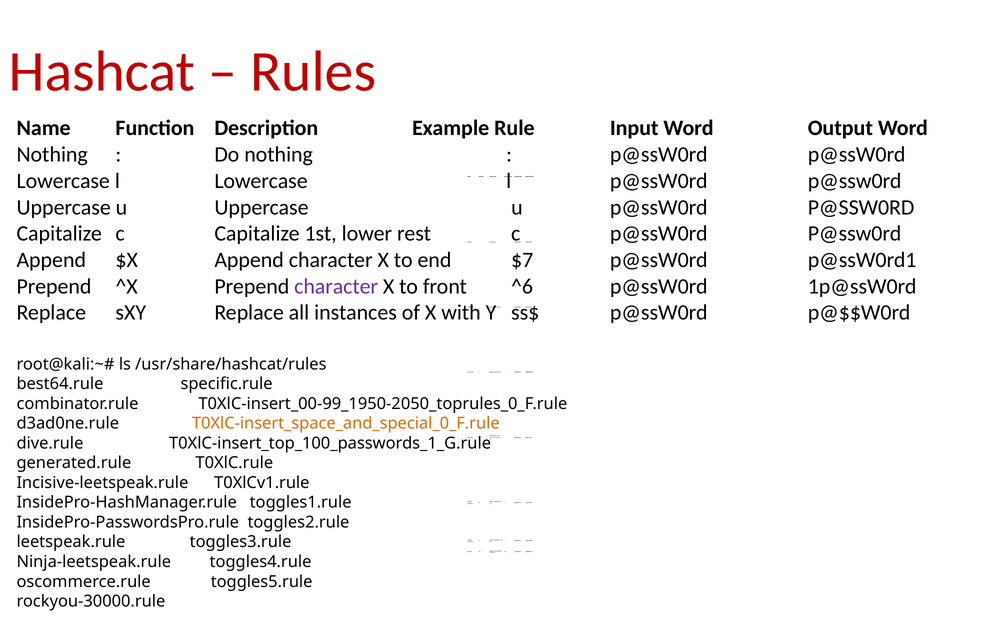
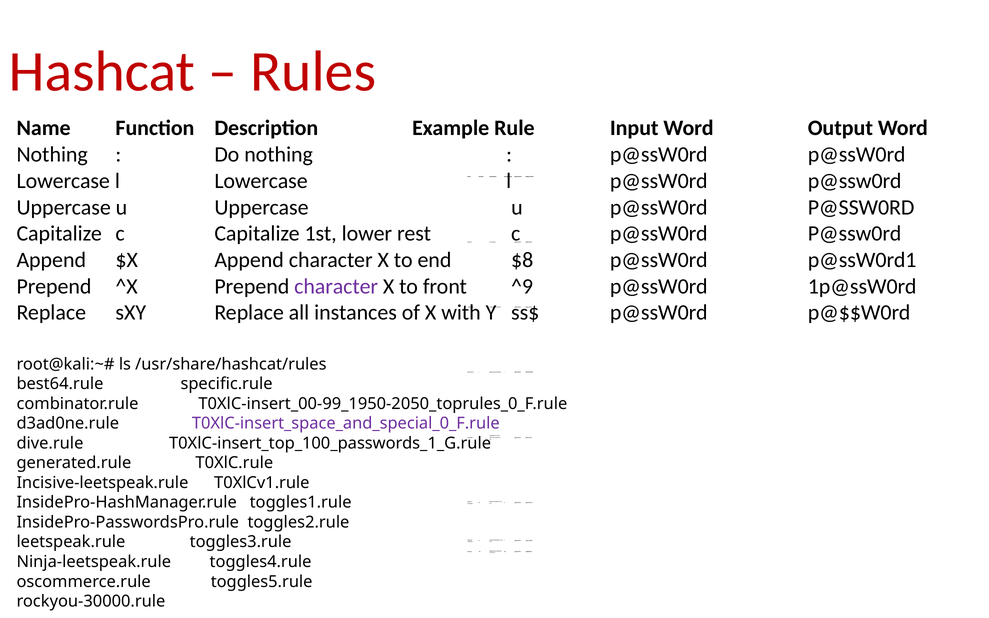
$7: $7 -> $8
^6: ^6 -> ^9
T0XlC-insert_space_and_special_0_F.rule colour: orange -> purple
